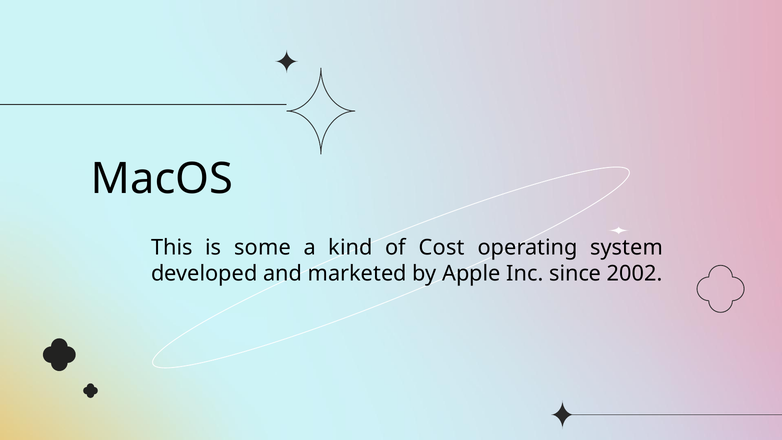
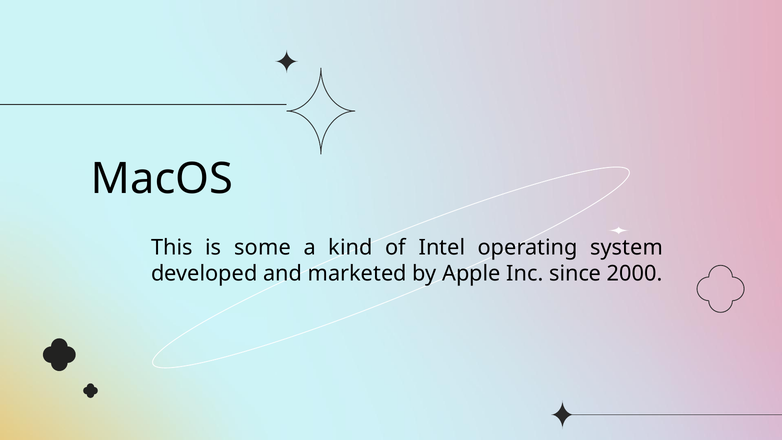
Cost: Cost -> Intel
2002: 2002 -> 2000
